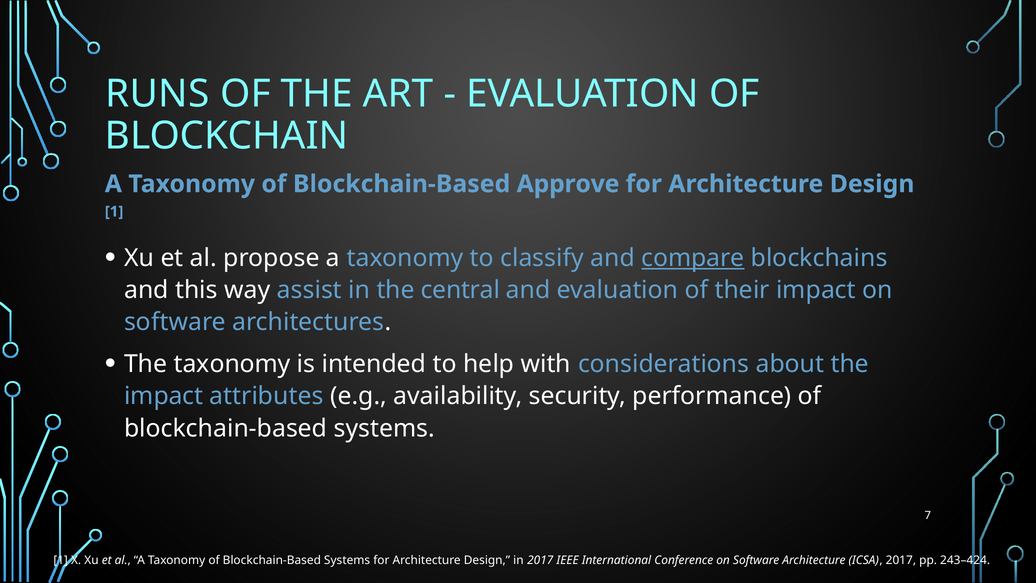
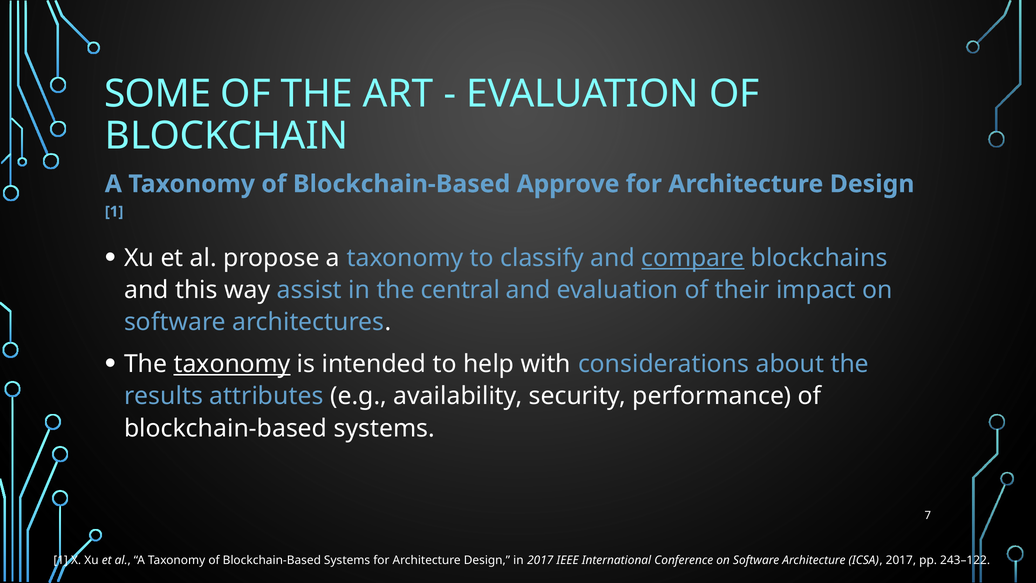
RUNS: RUNS -> SOME
taxonomy at (232, 364) underline: none -> present
impact at (164, 396): impact -> results
243–424: 243–424 -> 243–122
